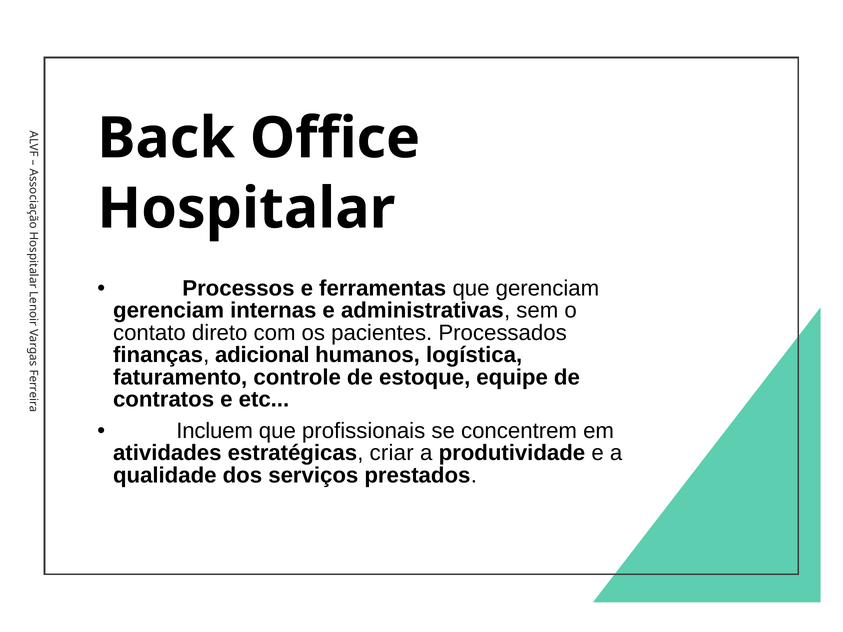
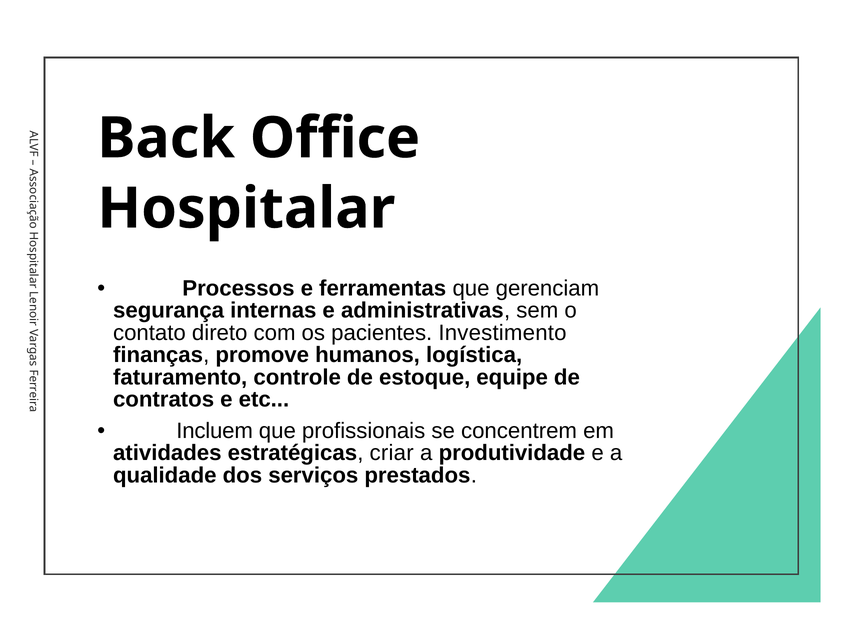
gerenciam at (169, 311): gerenciam -> segurança
Processados: Processados -> Investimento
adicional: adicional -> promove
